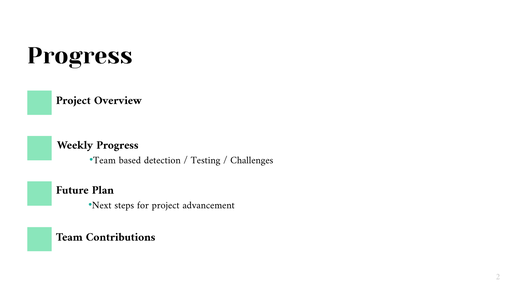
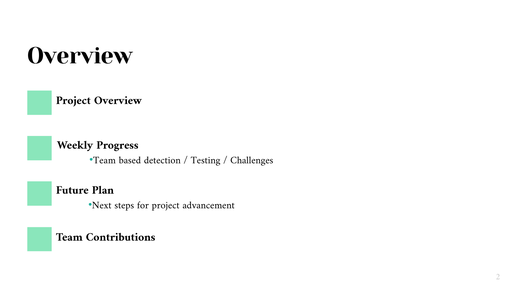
Progress at (80, 56): Progress -> Overview
